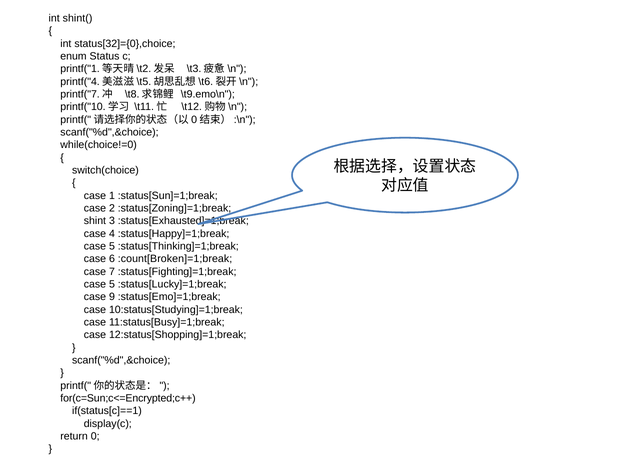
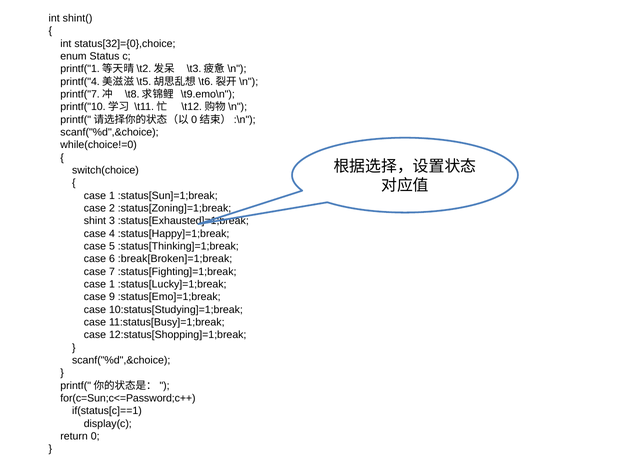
:count[Broken]=1;break: :count[Broken]=1;break -> :break[Broken]=1;break
5 at (112, 285): 5 -> 1
for(c=Sun;c<=Encrypted;c++: for(c=Sun;c<=Encrypted;c++ -> for(c=Sun;c<=Password;c++
